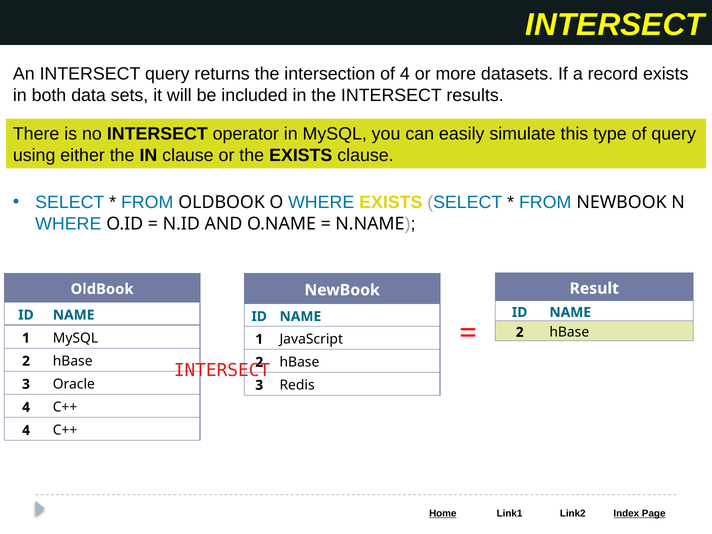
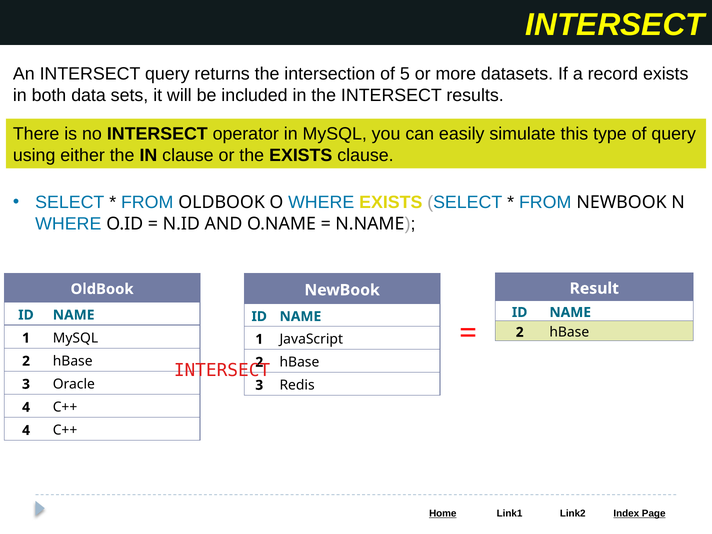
of 4: 4 -> 5
